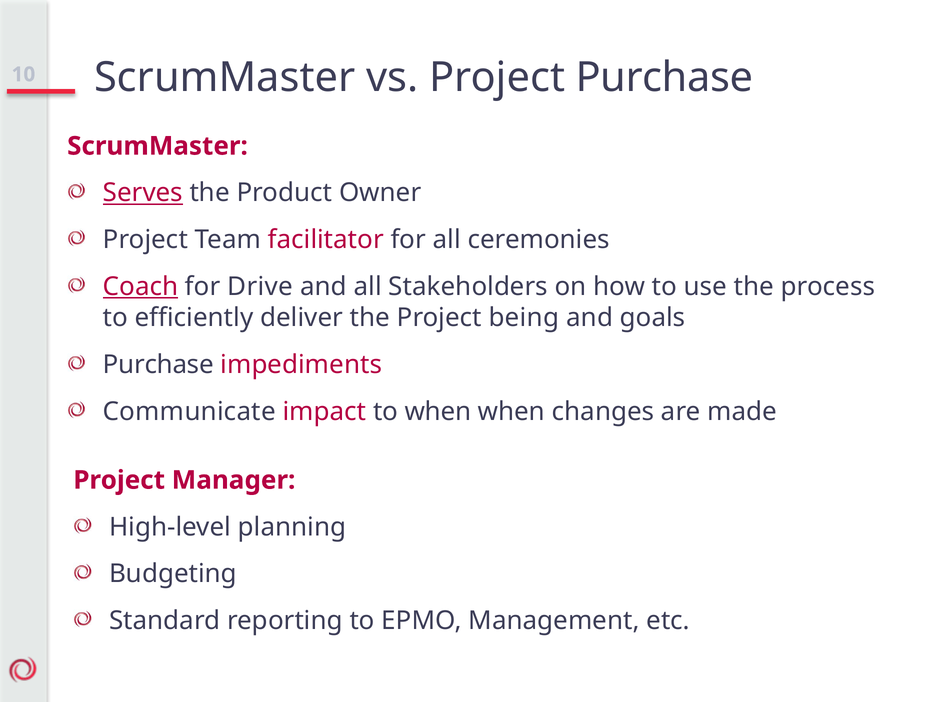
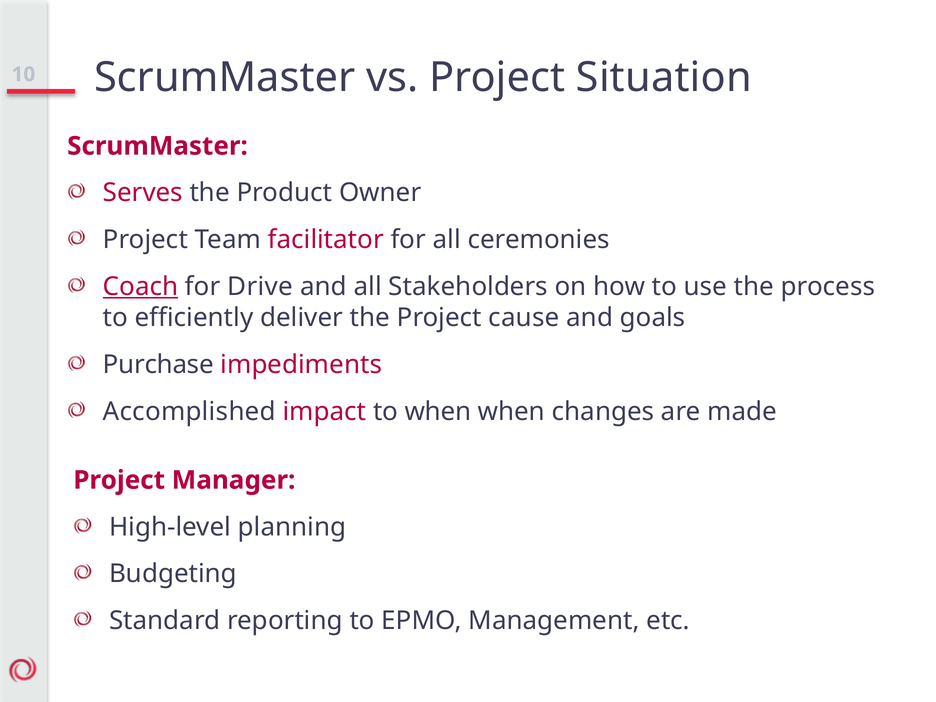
Project Purchase: Purchase -> Situation
Serves underline: present -> none
being: being -> cause
Communicate: Communicate -> Accomplished
